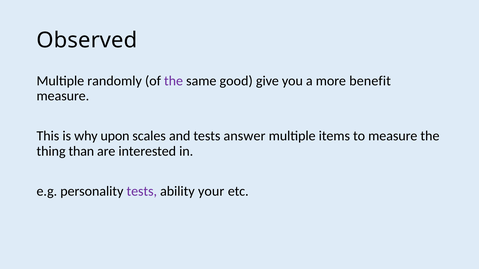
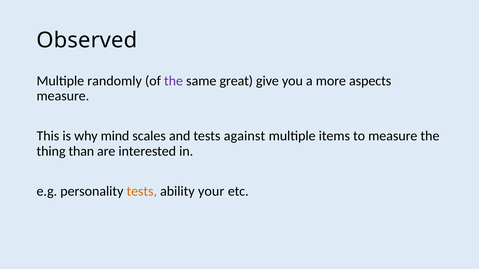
good: good -> great
benefit: benefit -> aspects
upon: upon -> mind
answer: answer -> against
tests at (142, 192) colour: purple -> orange
